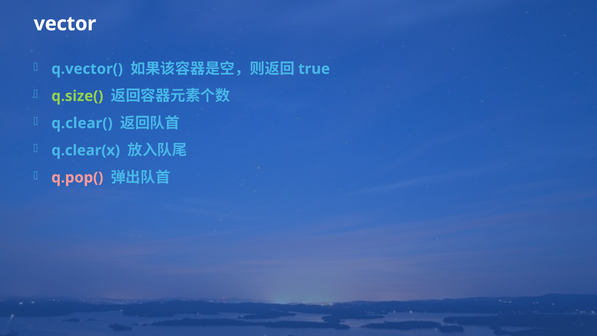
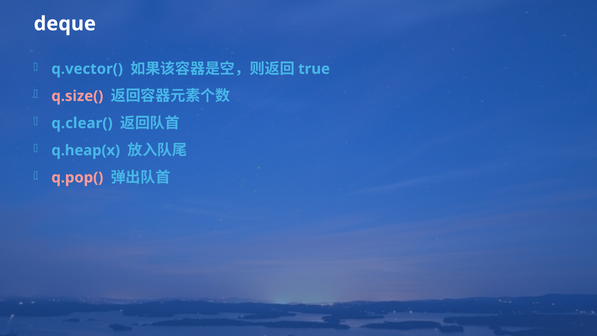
vector: vector -> deque
q.size( colour: light green -> pink
q.clear(x: q.clear(x -> q.heap(x
